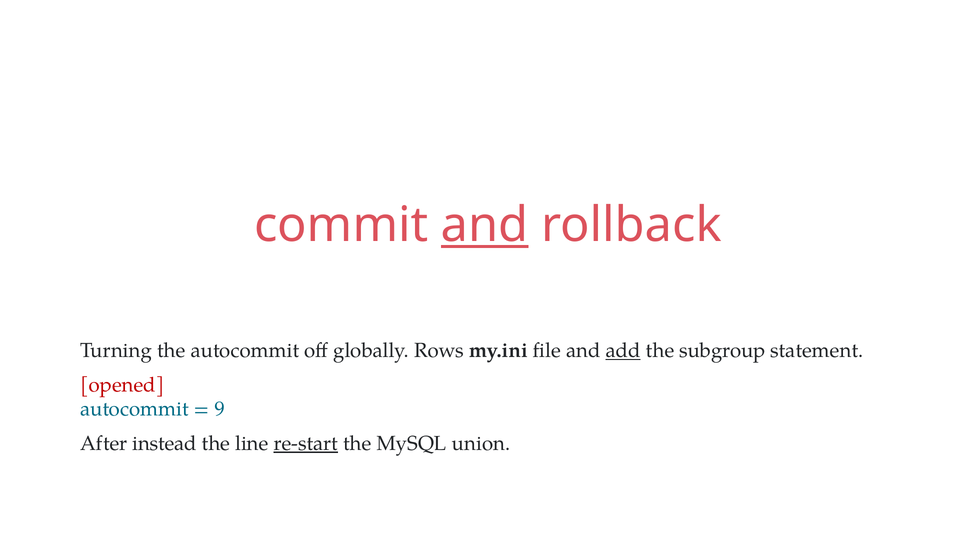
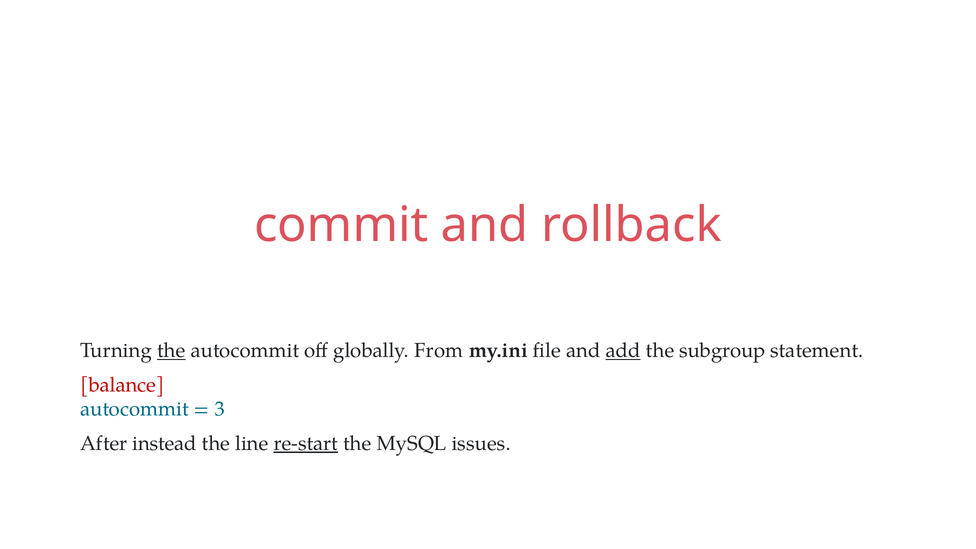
and at (485, 225) underline: present -> none
the at (171, 351) underline: none -> present
Rows: Rows -> From
opened: opened -> balance
9: 9 -> 3
union: union -> issues
